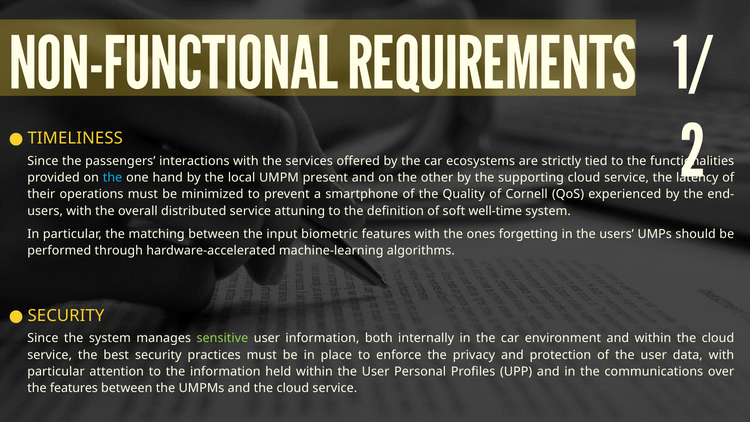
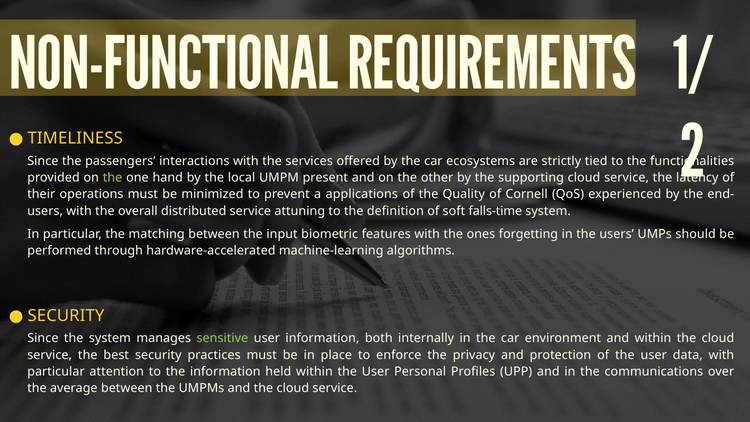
the at (113, 178) colour: light blue -> light green
smartphone: smartphone -> applications
well-time: well-time -> falls-time
the features: features -> average
